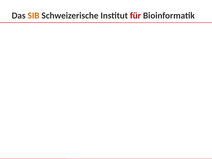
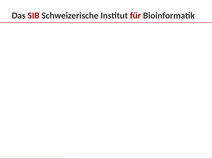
SIB colour: orange -> red
